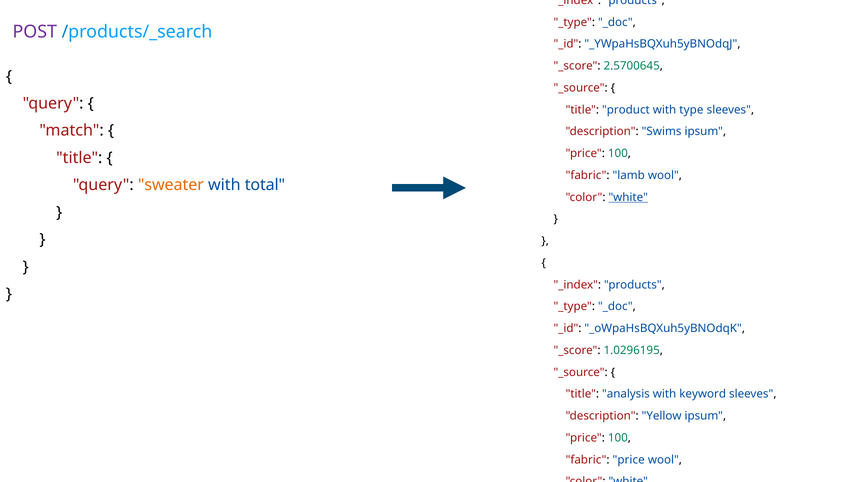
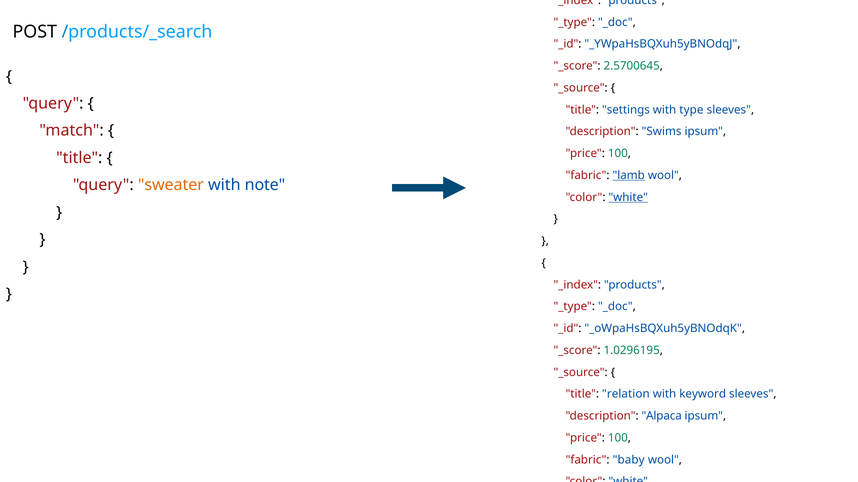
POST colour: purple -> black
product: product -> settings
lamb underline: none -> present
total: total -> note
analysis: analysis -> relation
Yellow: Yellow -> Alpaca
fabric price: price -> baby
